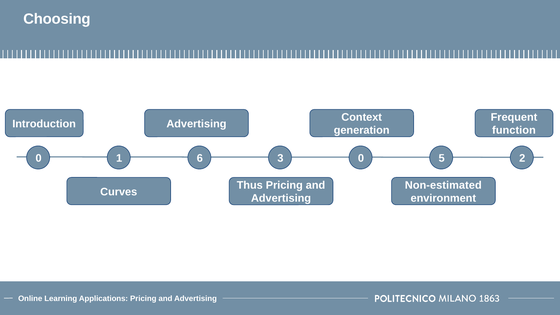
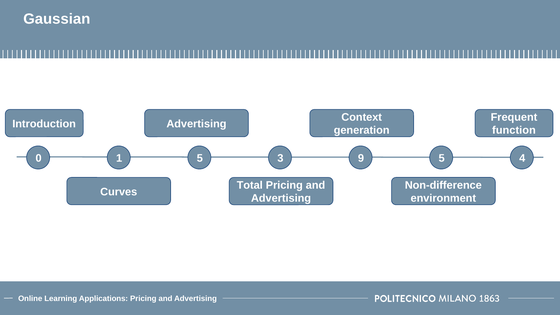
Choosing: Choosing -> Gaussian
1 6: 6 -> 5
3 0: 0 -> 9
2: 2 -> 4
Non-estimated: Non-estimated -> Non-difference
Thus: Thus -> Total
